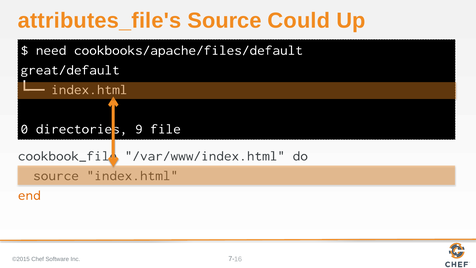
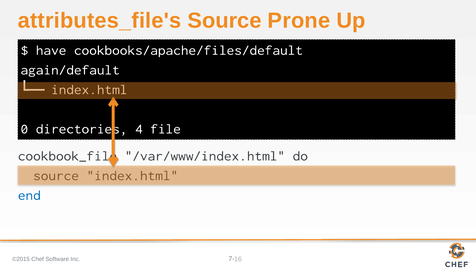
Could: Could -> Prone
need: need -> have
great/default: great/default -> again/default
9: 9 -> 4
end colour: orange -> blue
